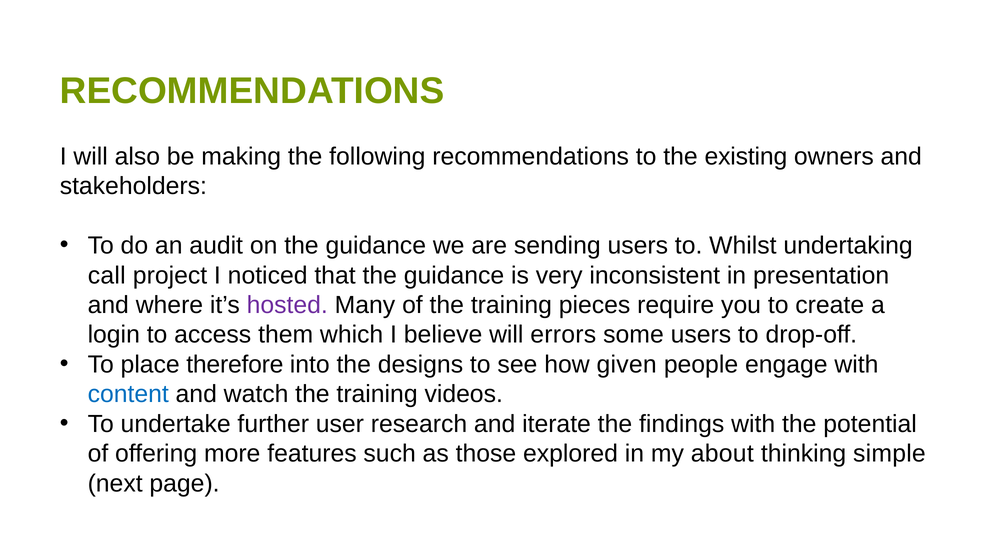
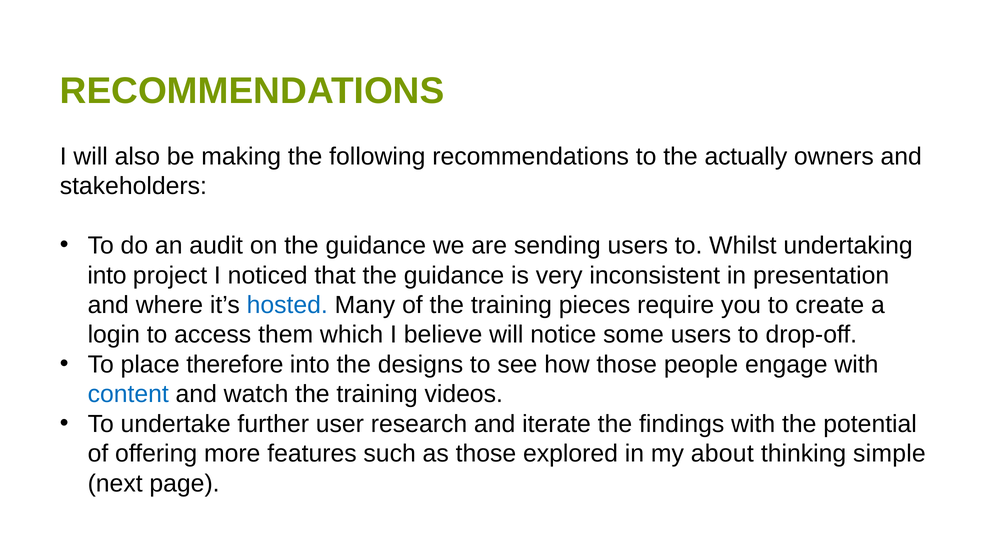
existing: existing -> actually
call at (107, 275): call -> into
hosted colour: purple -> blue
errors: errors -> notice
how given: given -> those
